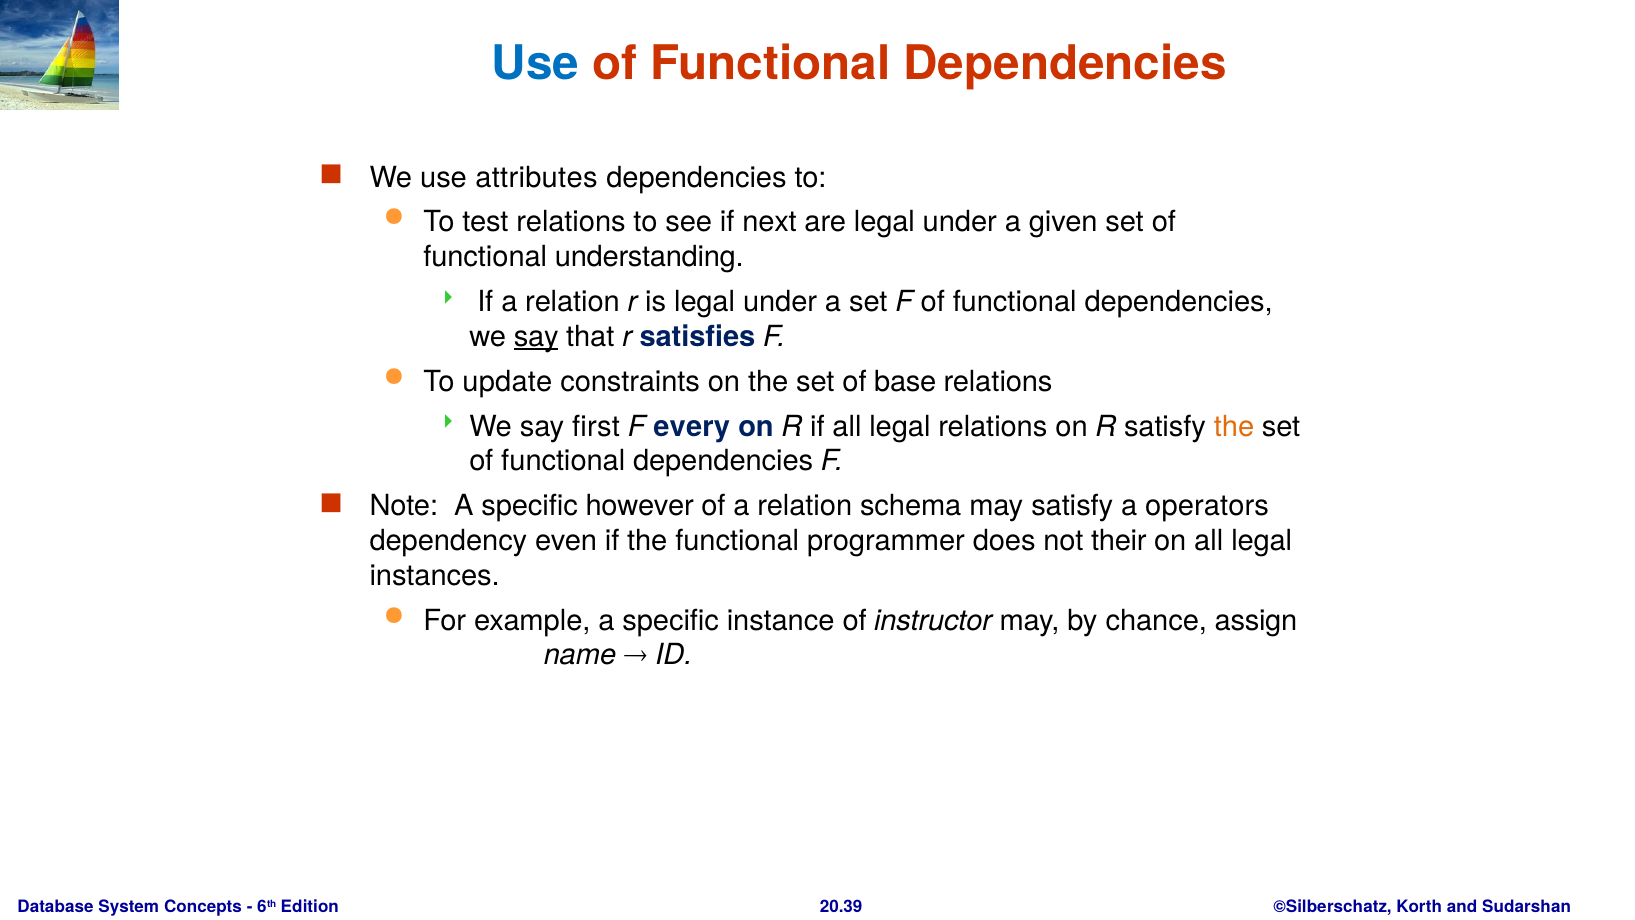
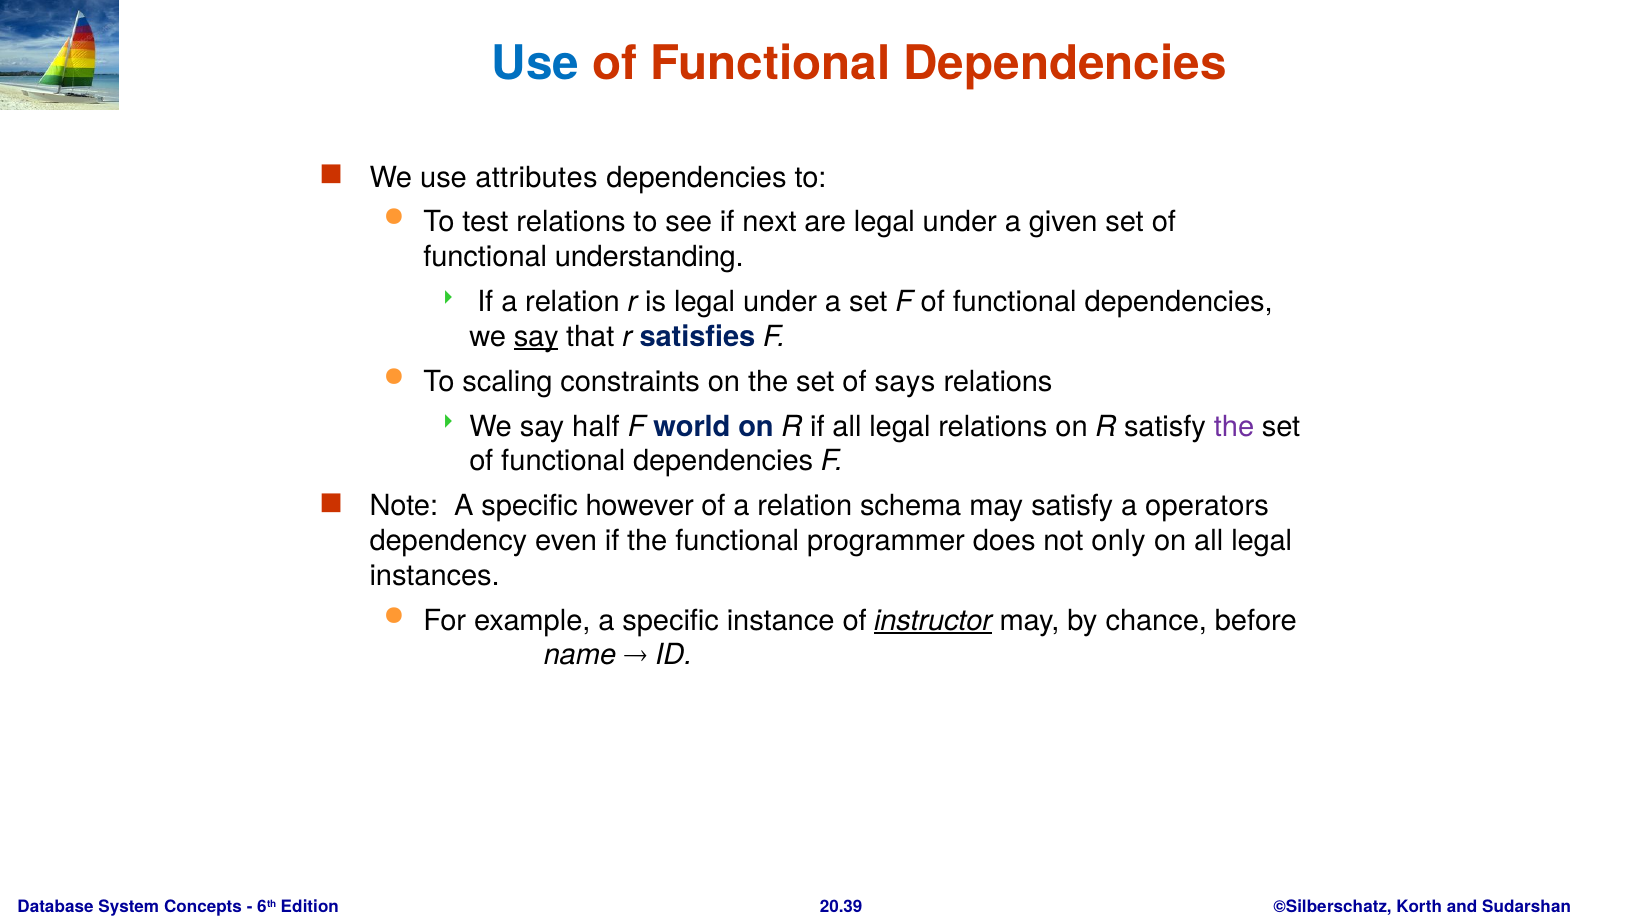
update: update -> scaling
base: base -> says
first: first -> half
every: every -> world
the at (1234, 426) colour: orange -> purple
their: their -> only
instructor underline: none -> present
assign: assign -> before
